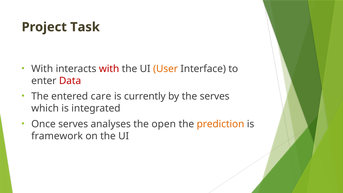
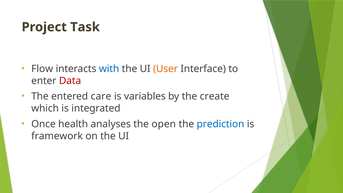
With at (42, 69): With -> Flow
with at (109, 69) colour: red -> blue
currently: currently -> variables
the serves: serves -> create
Once serves: serves -> health
prediction colour: orange -> blue
